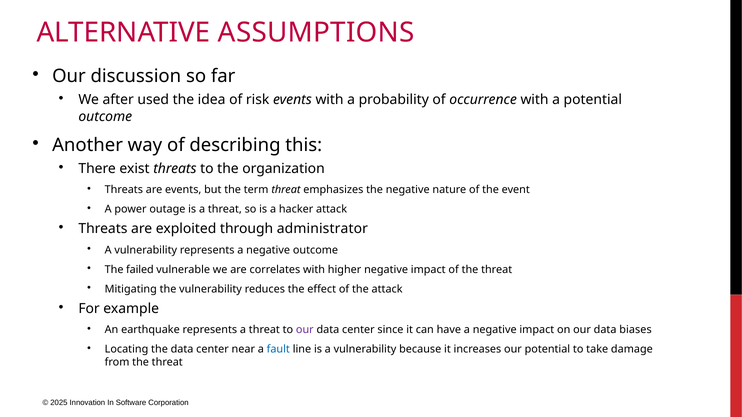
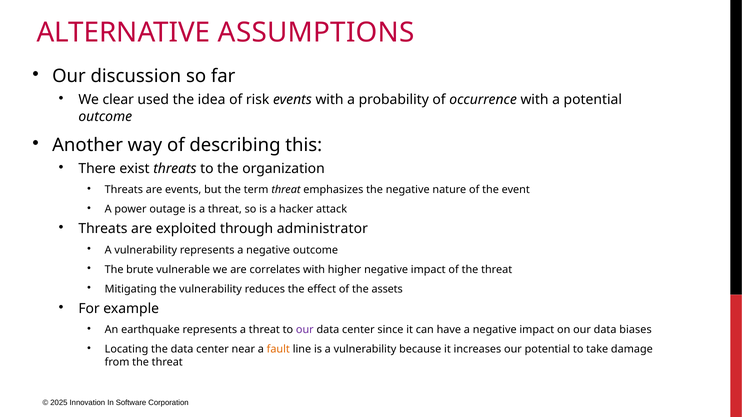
after: after -> clear
failed: failed -> brute
the attack: attack -> assets
fault colour: blue -> orange
